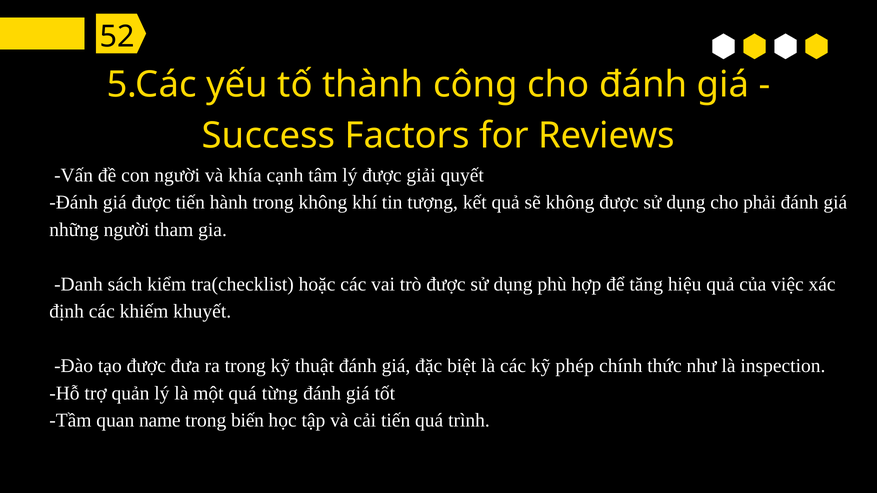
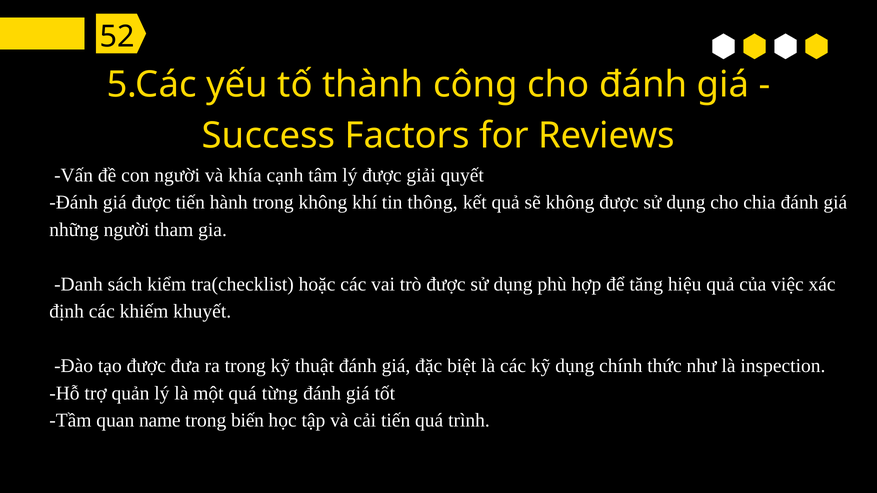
tượng: tượng -> thông
phải: phải -> chia
kỹ phép: phép -> dụng
